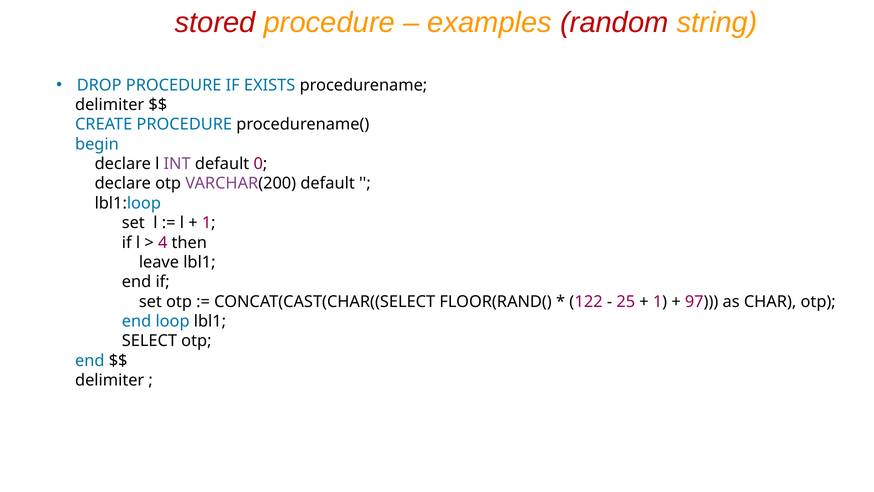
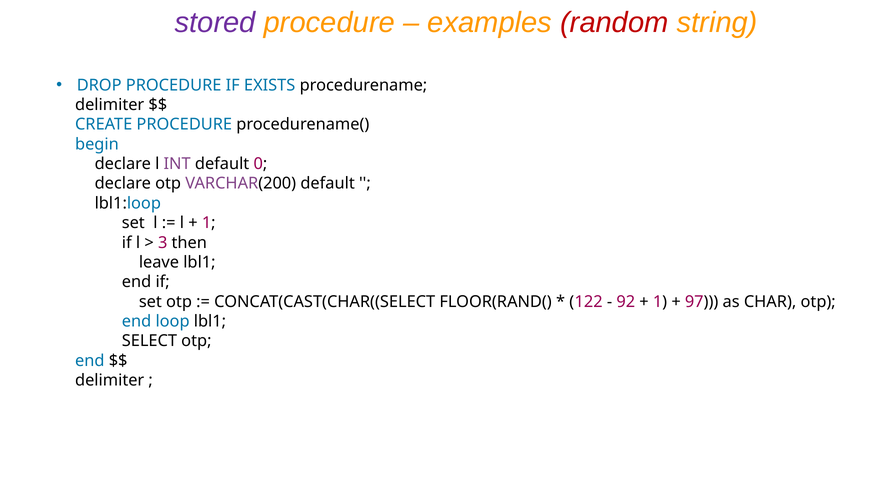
stored colour: red -> purple
4: 4 -> 3
25: 25 -> 92
